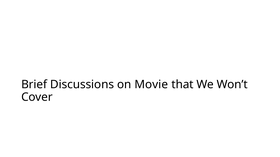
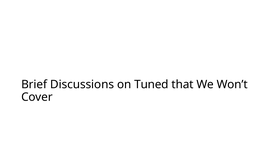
Movie: Movie -> Tuned
